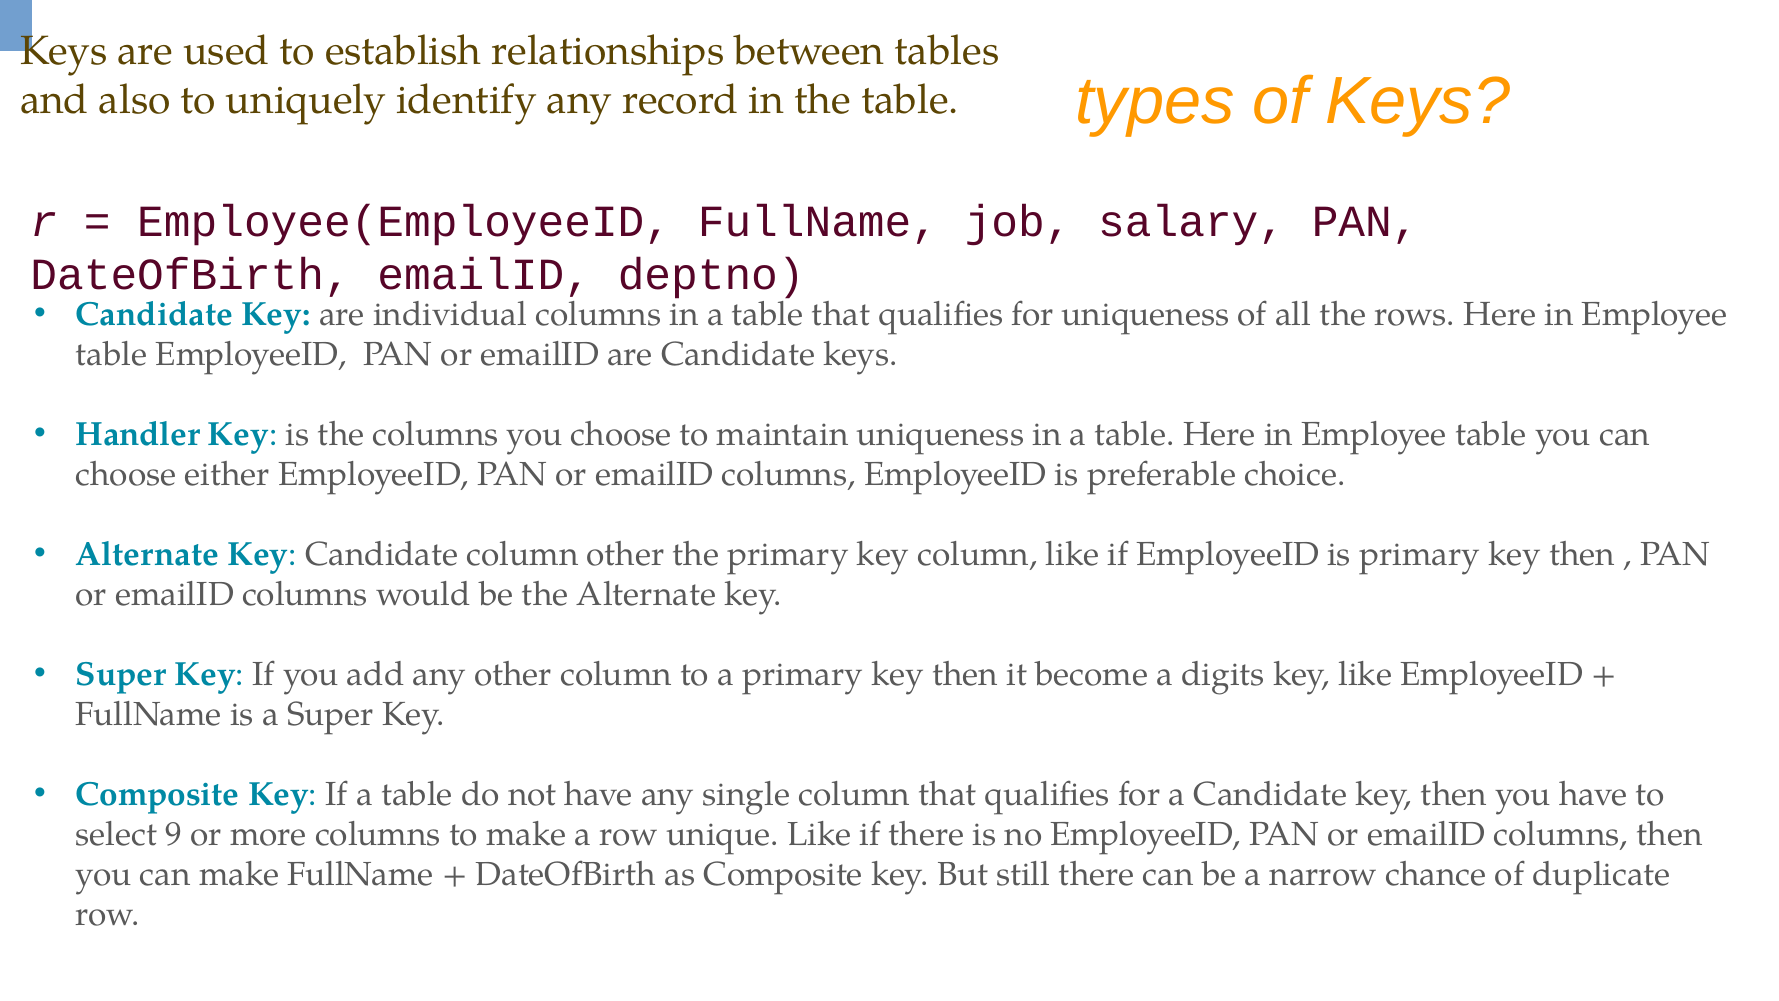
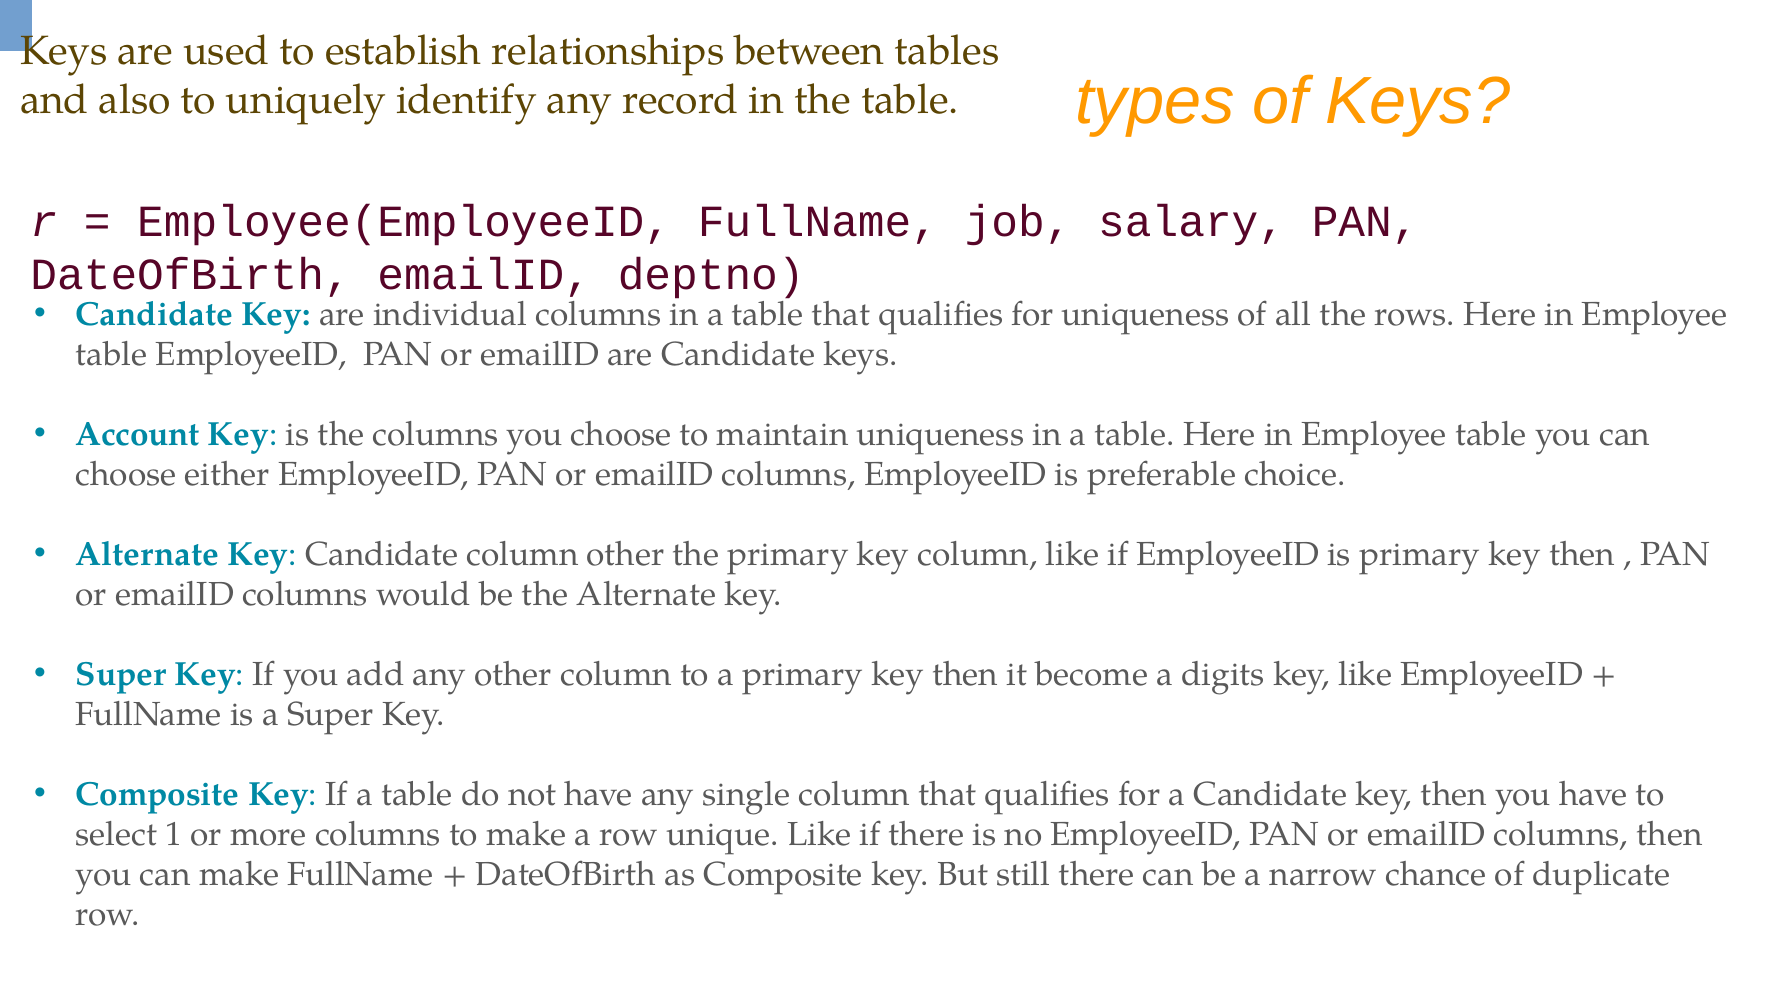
Handler: Handler -> Account
9: 9 -> 1
